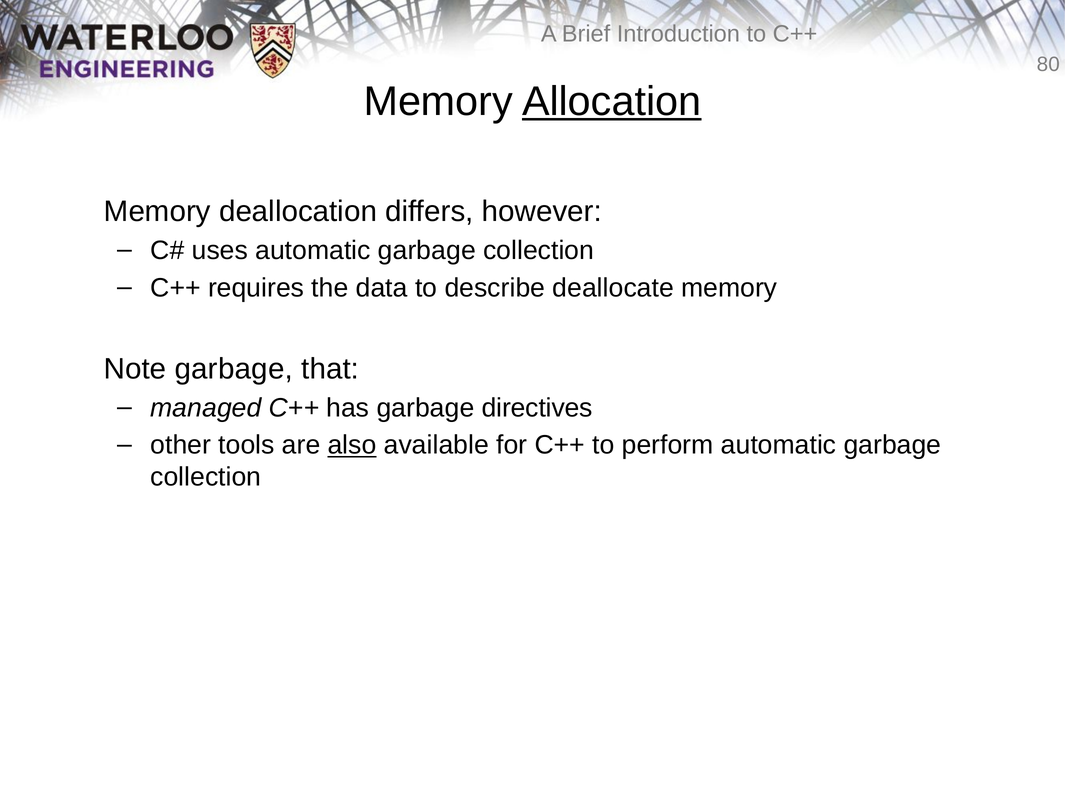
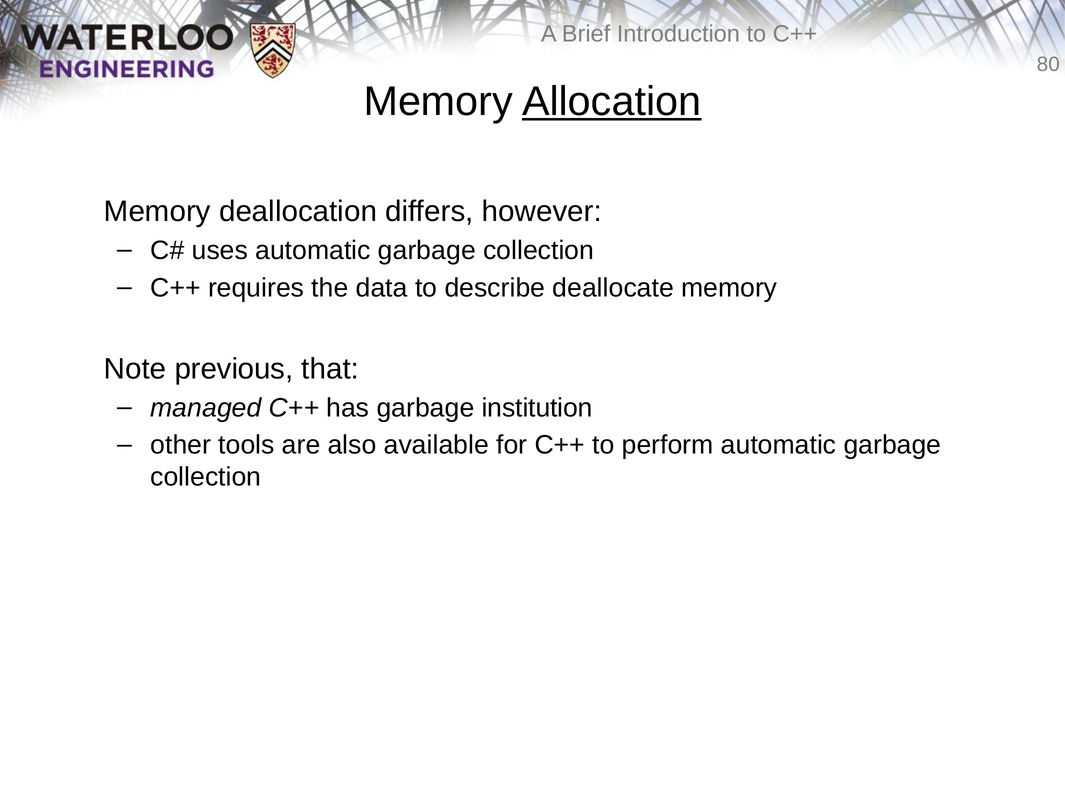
Note garbage: garbage -> previous
directives: directives -> institution
also underline: present -> none
